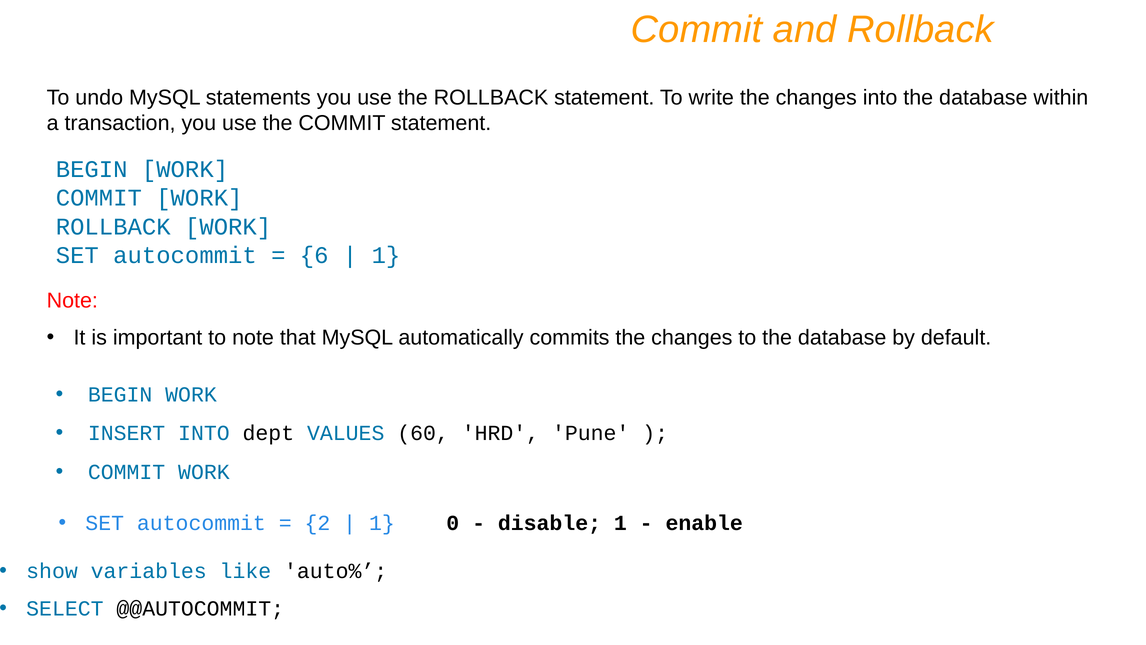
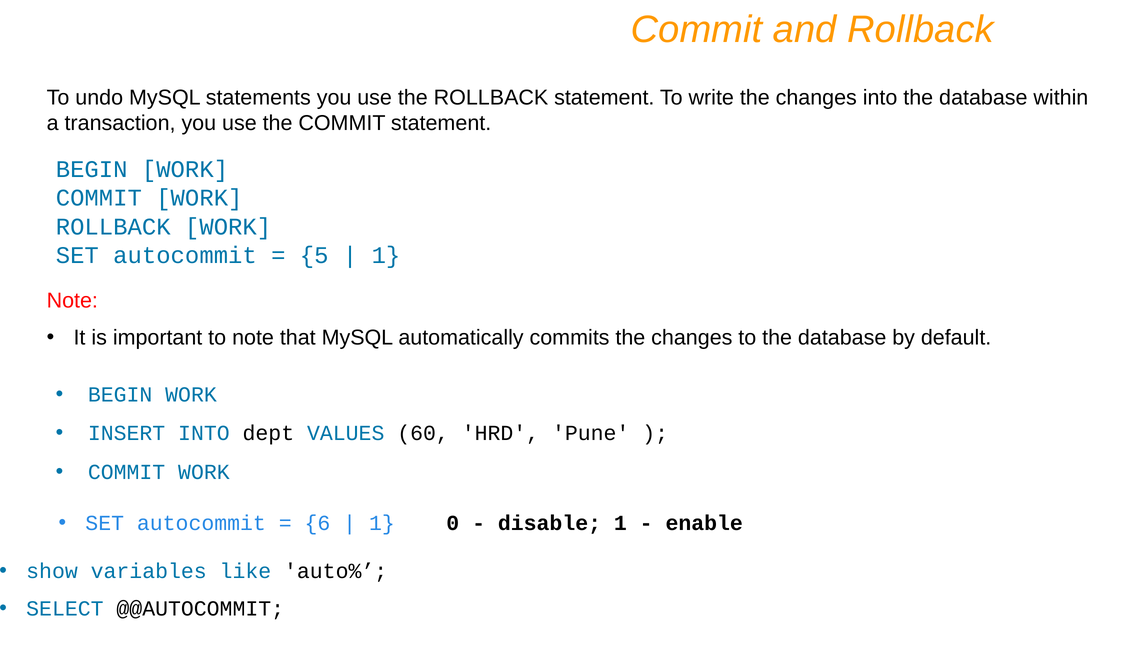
6: 6 -> 5
2: 2 -> 6
